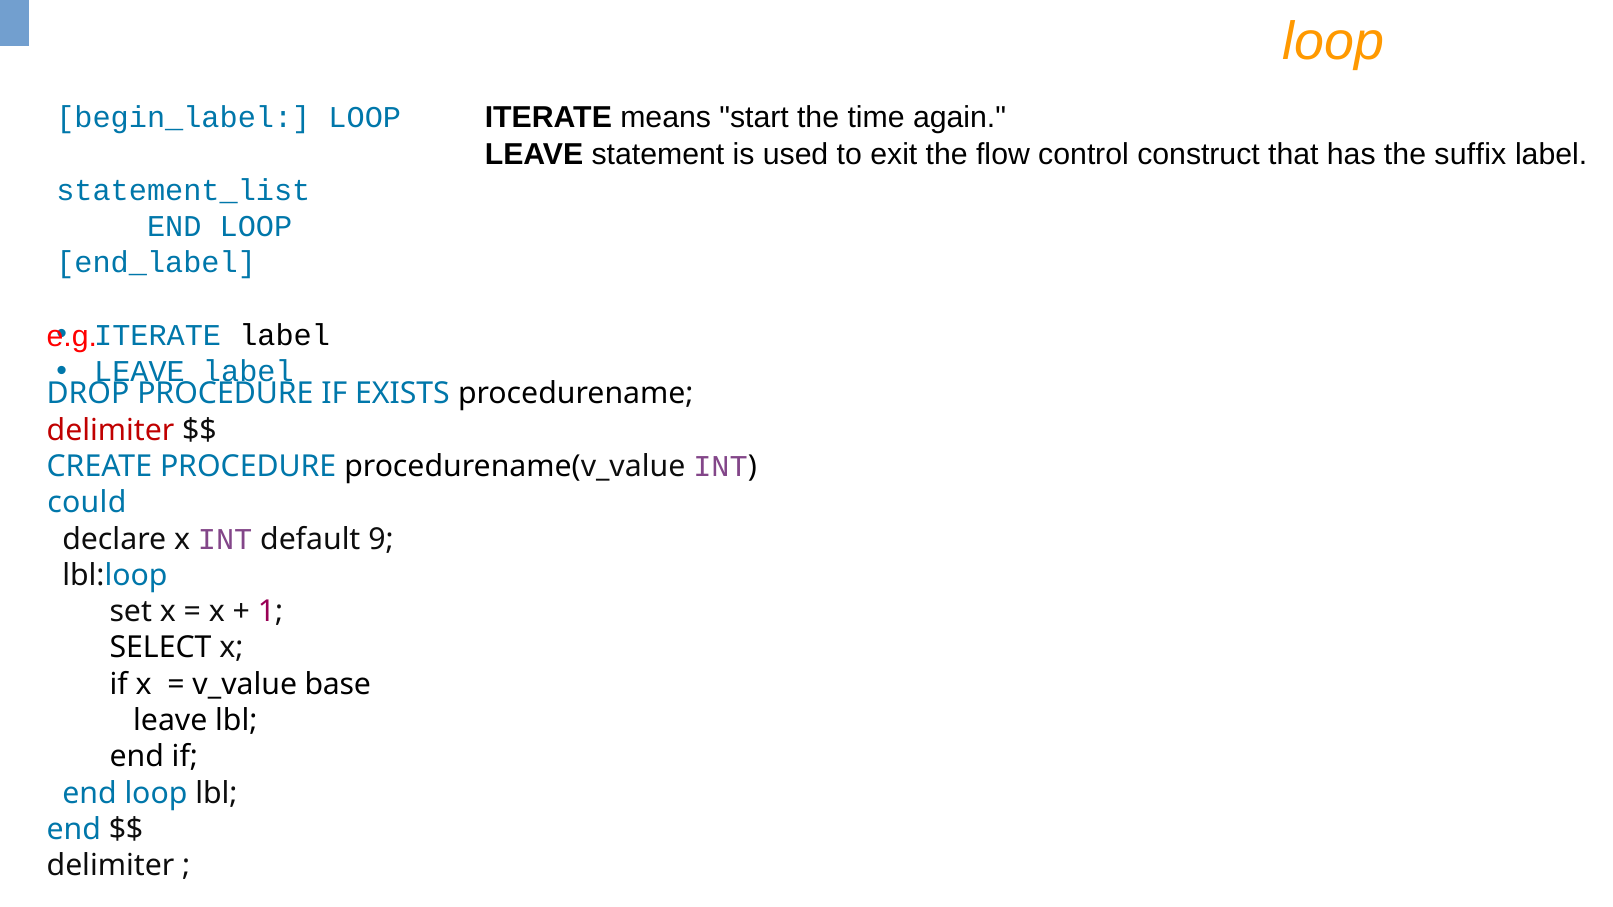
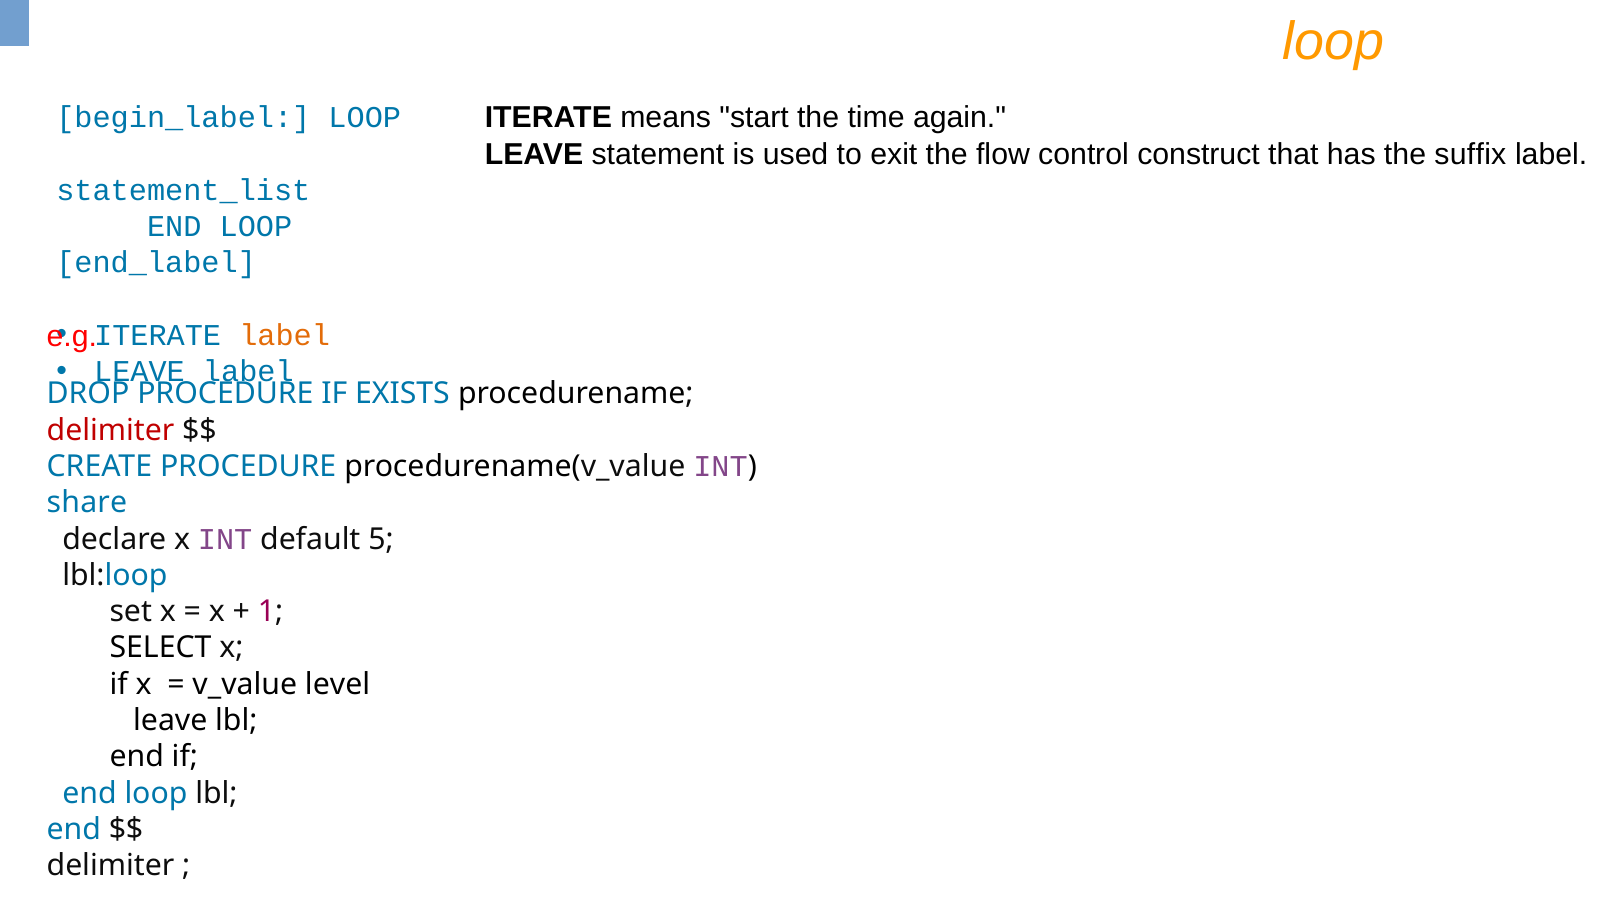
label at (285, 336) colour: black -> orange
could: could -> share
9: 9 -> 5
base: base -> level
